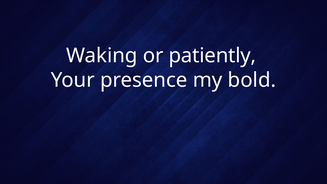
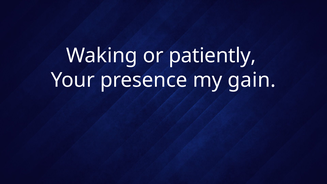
bold: bold -> gain
